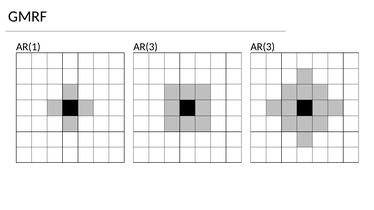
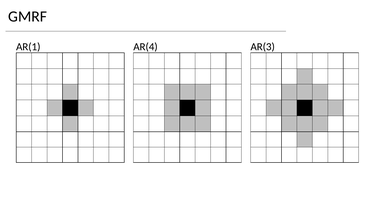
AR(1 AR(3: AR(3 -> AR(4
